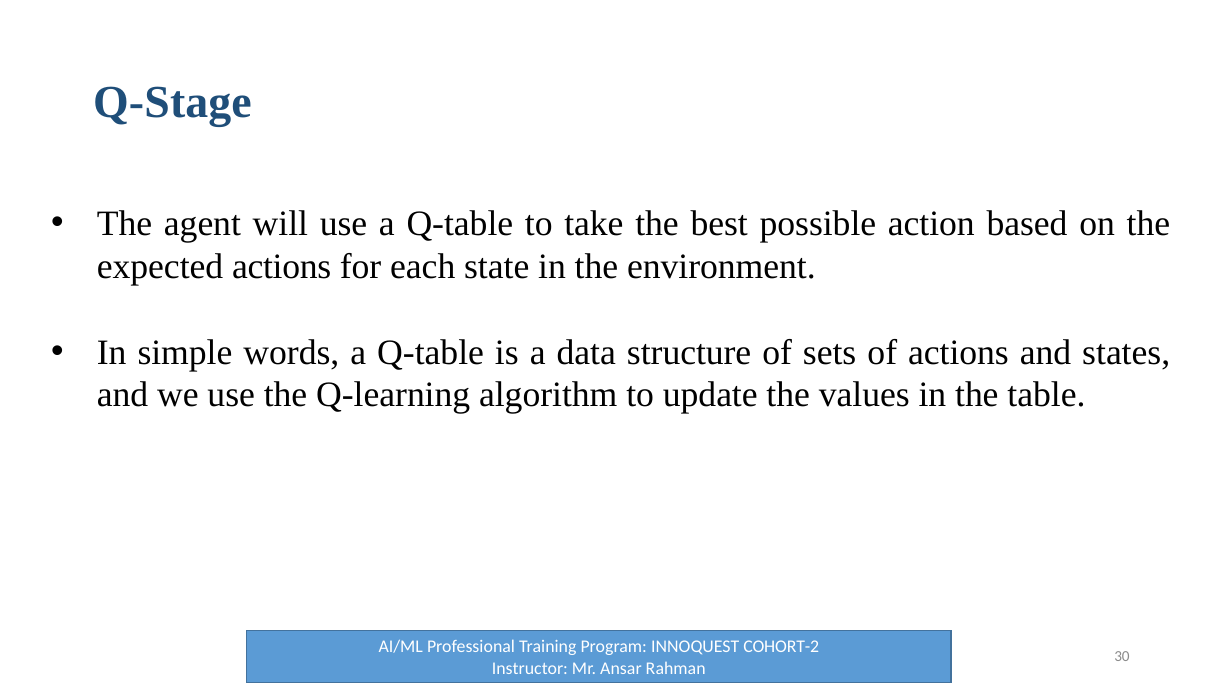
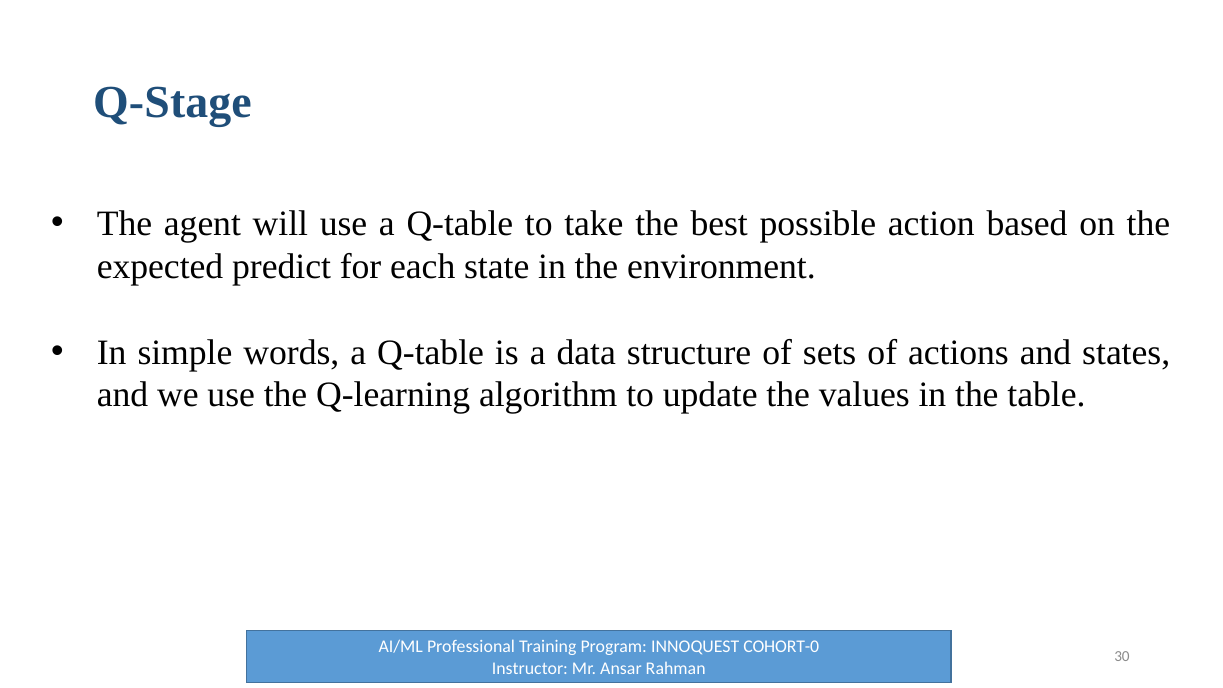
expected actions: actions -> predict
COHORT-2: COHORT-2 -> COHORT-0
